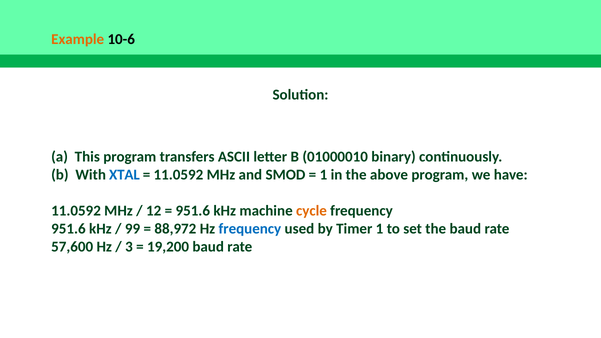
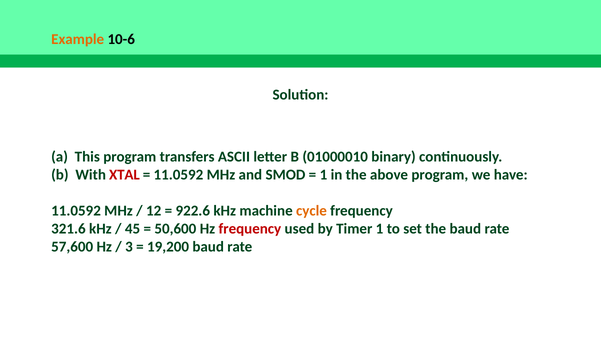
XTAL colour: blue -> red
951.6 at (193, 211): 951.6 -> 922.6
951.6 at (68, 229): 951.6 -> 321.6
99: 99 -> 45
88,972: 88,972 -> 50,600
frequency at (250, 229) colour: blue -> red
